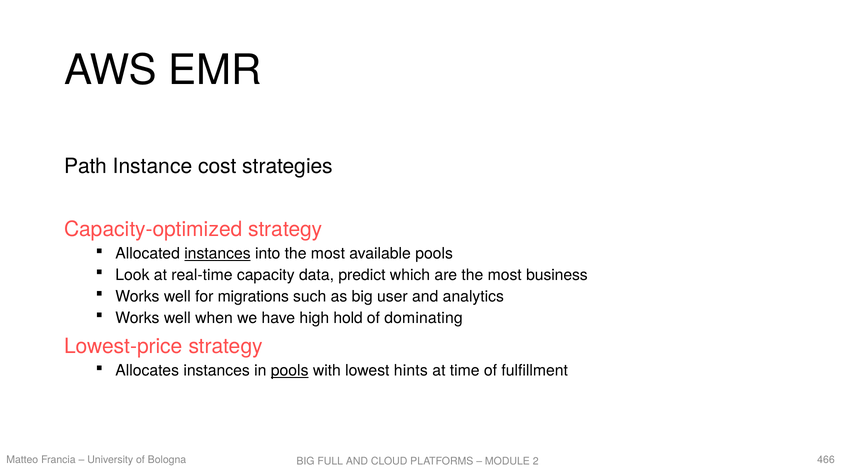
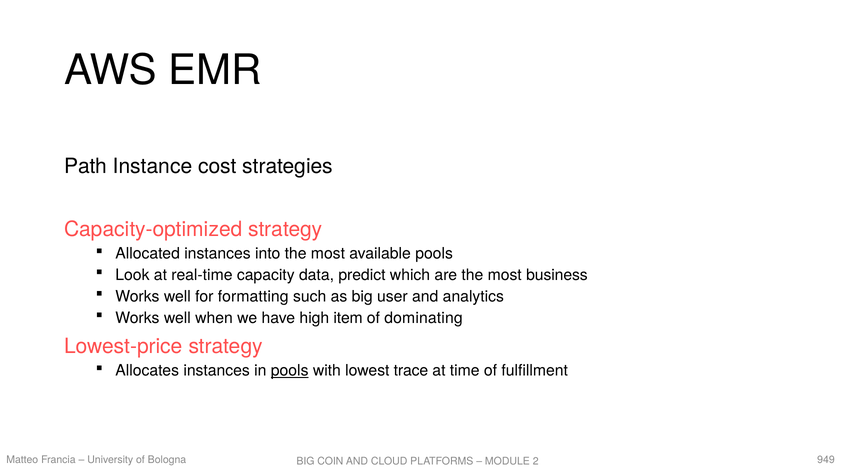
instances at (218, 254) underline: present -> none
migrations: migrations -> formatting
hold: hold -> item
hints: hints -> trace
466: 466 -> 949
FULL: FULL -> COIN
